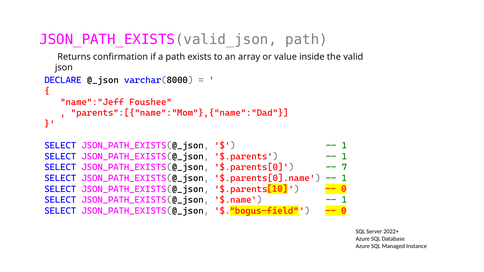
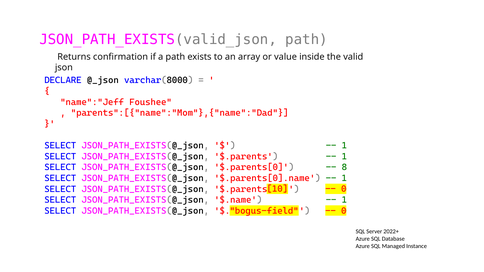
7: 7 -> 8
